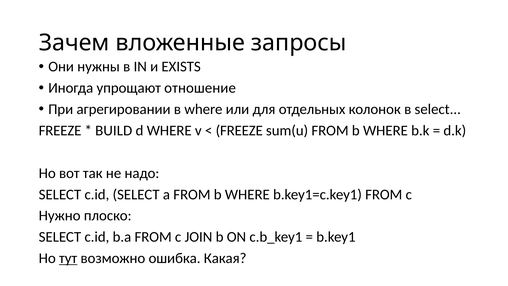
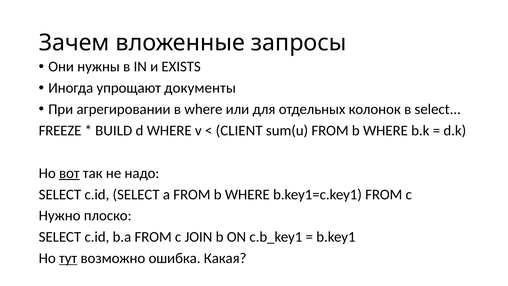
отношение: отношение -> документы
FREEZE at (239, 130): FREEZE -> CLIENT
вот underline: none -> present
